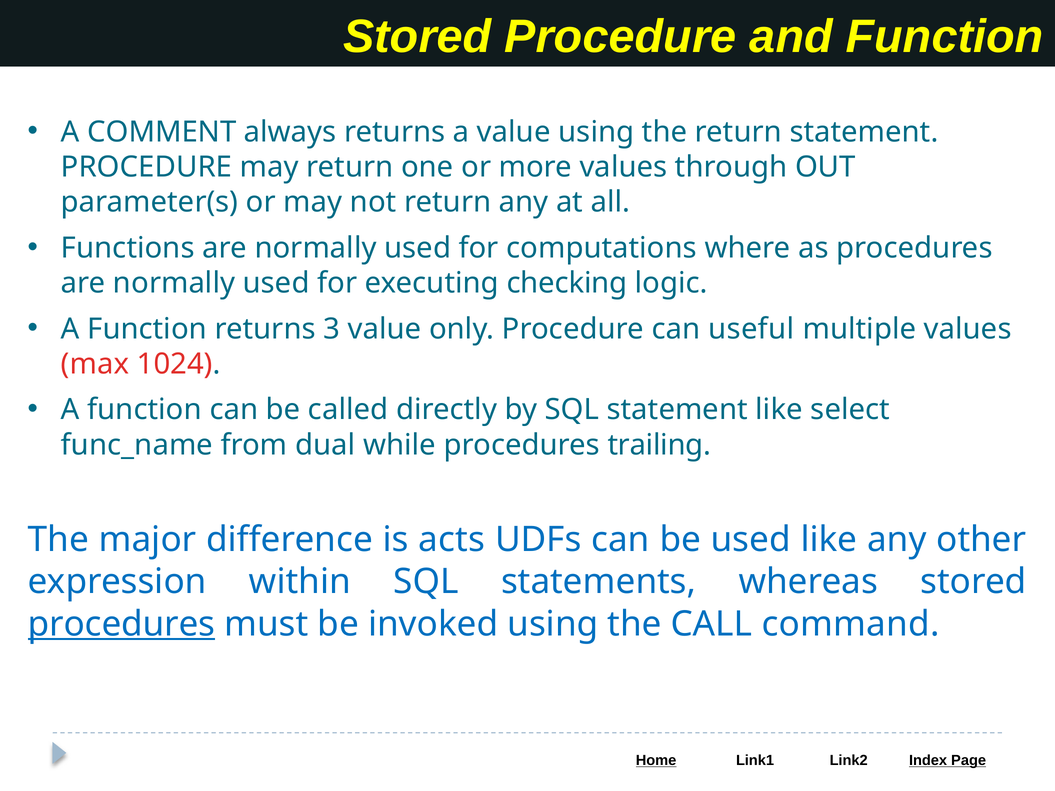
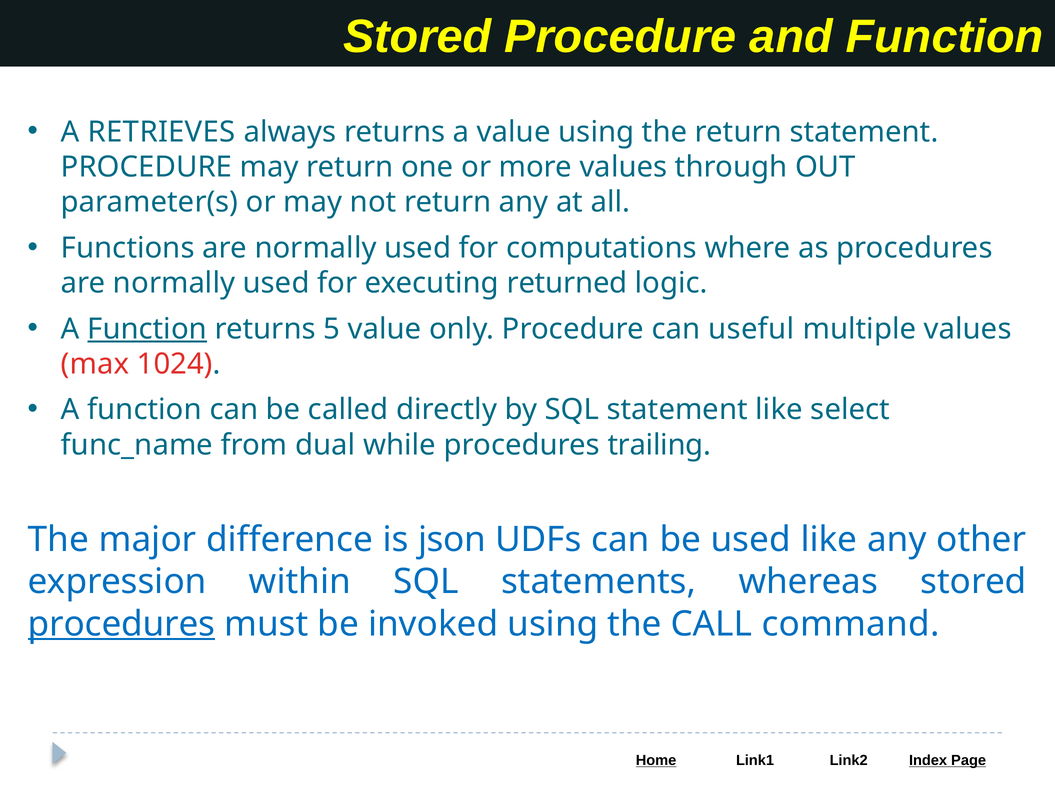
COMMENT: COMMENT -> RETRIEVES
checking: checking -> returned
Function at (147, 329) underline: none -> present
3: 3 -> 5
acts: acts -> json
